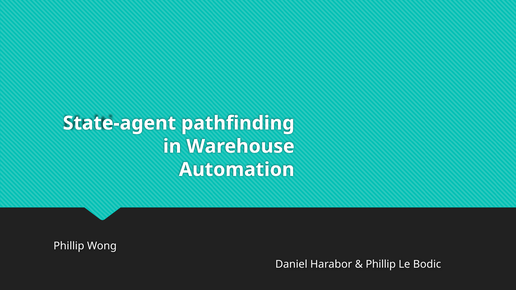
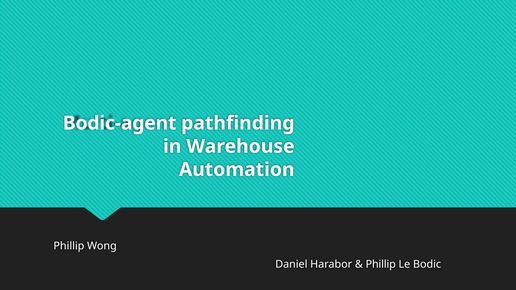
State-agent: State-agent -> Bodic-agent
